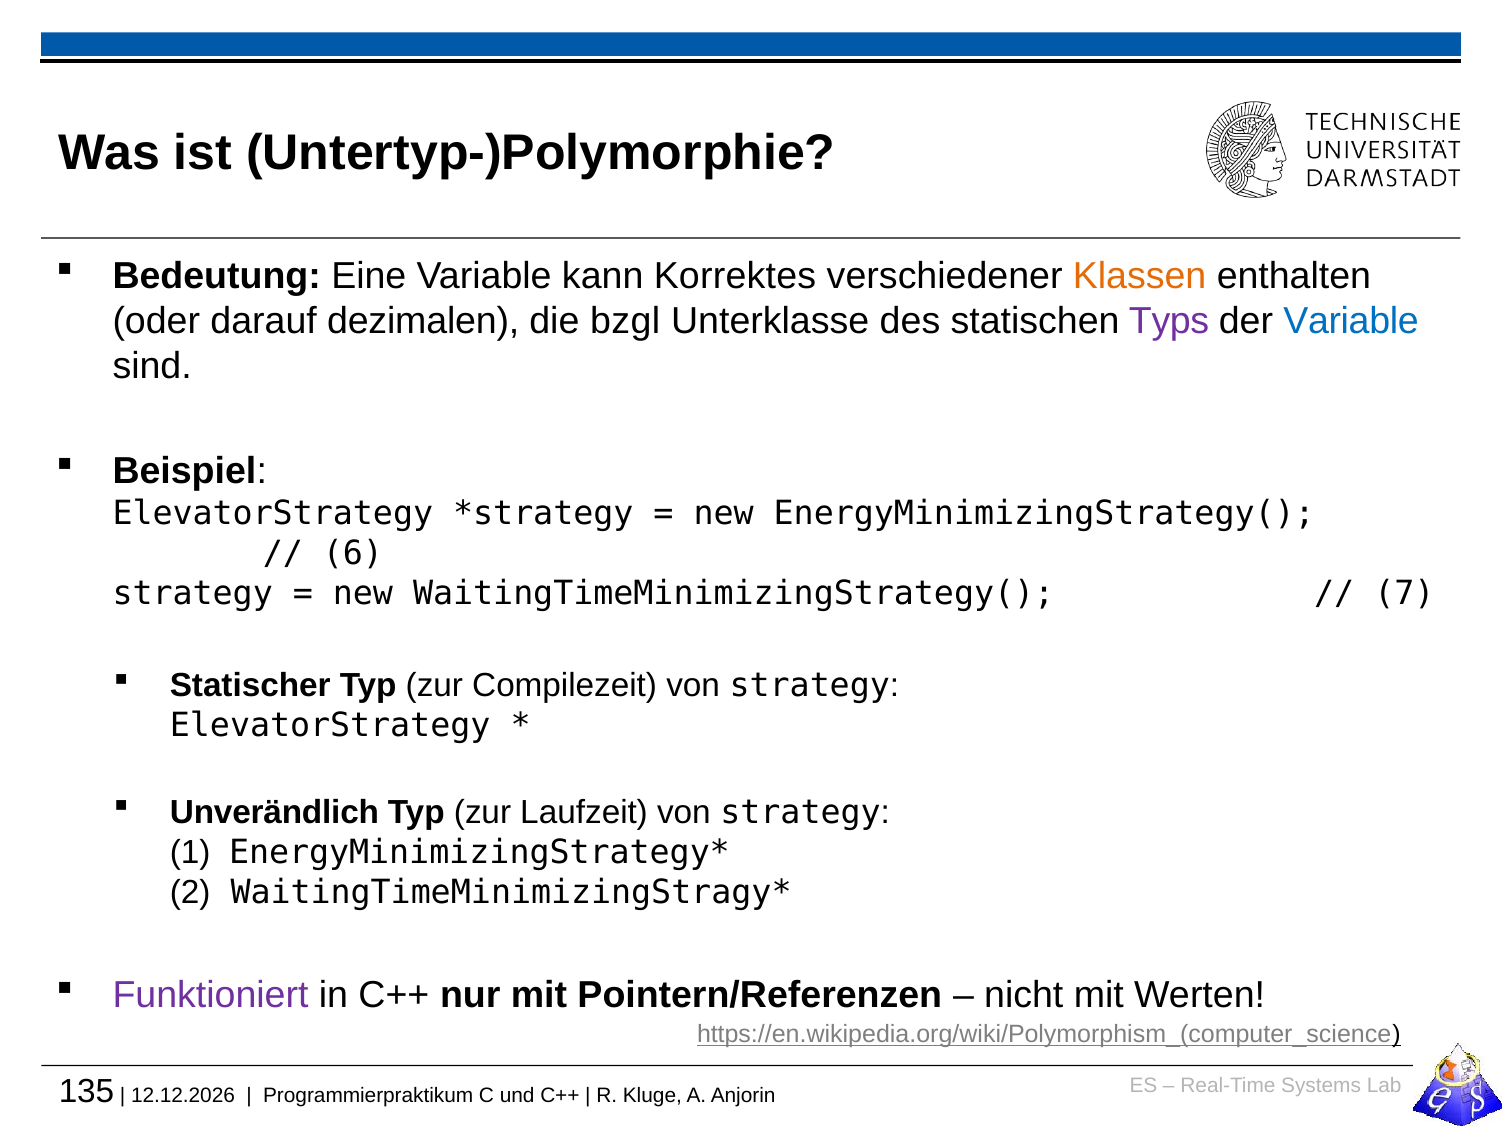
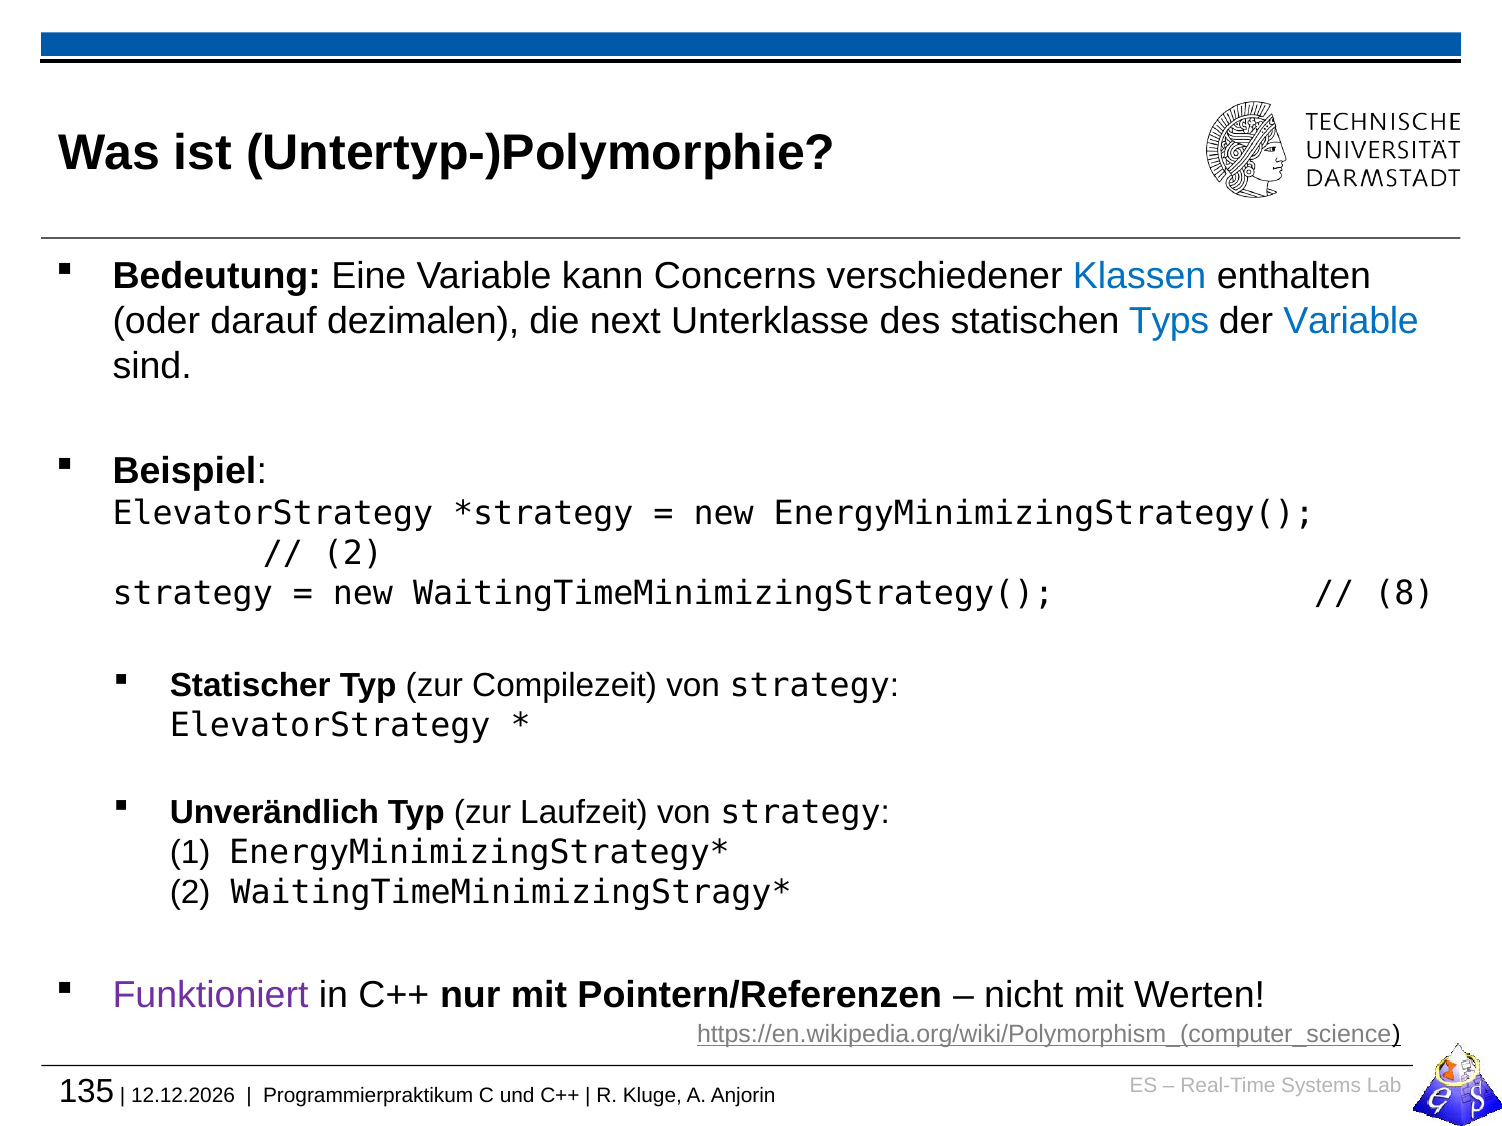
Korrektes: Korrektes -> Concerns
Klassen colour: orange -> blue
bzgl: bzgl -> next
Typs colour: purple -> blue
6 at (353, 554): 6 -> 2
7: 7 -> 8
